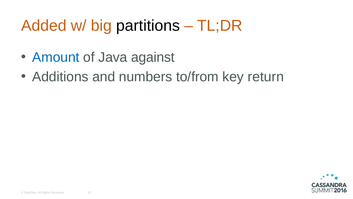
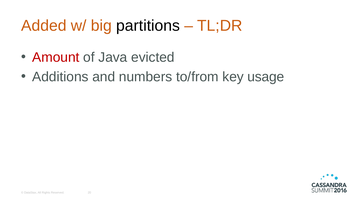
Amount colour: blue -> red
against: against -> evicted
return: return -> usage
